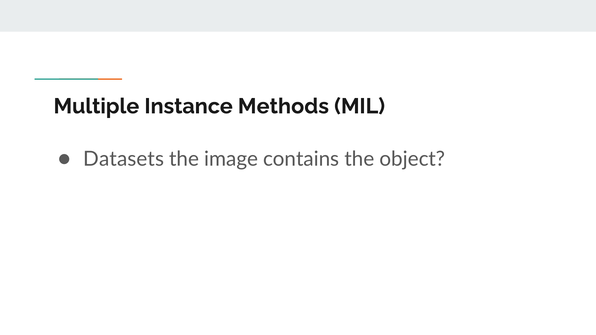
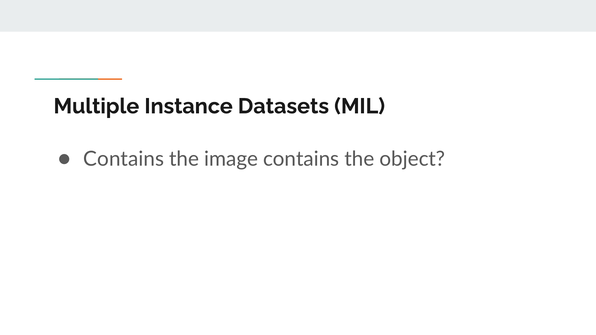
Methods: Methods -> Datasets
Datasets at (124, 159): Datasets -> Contains
